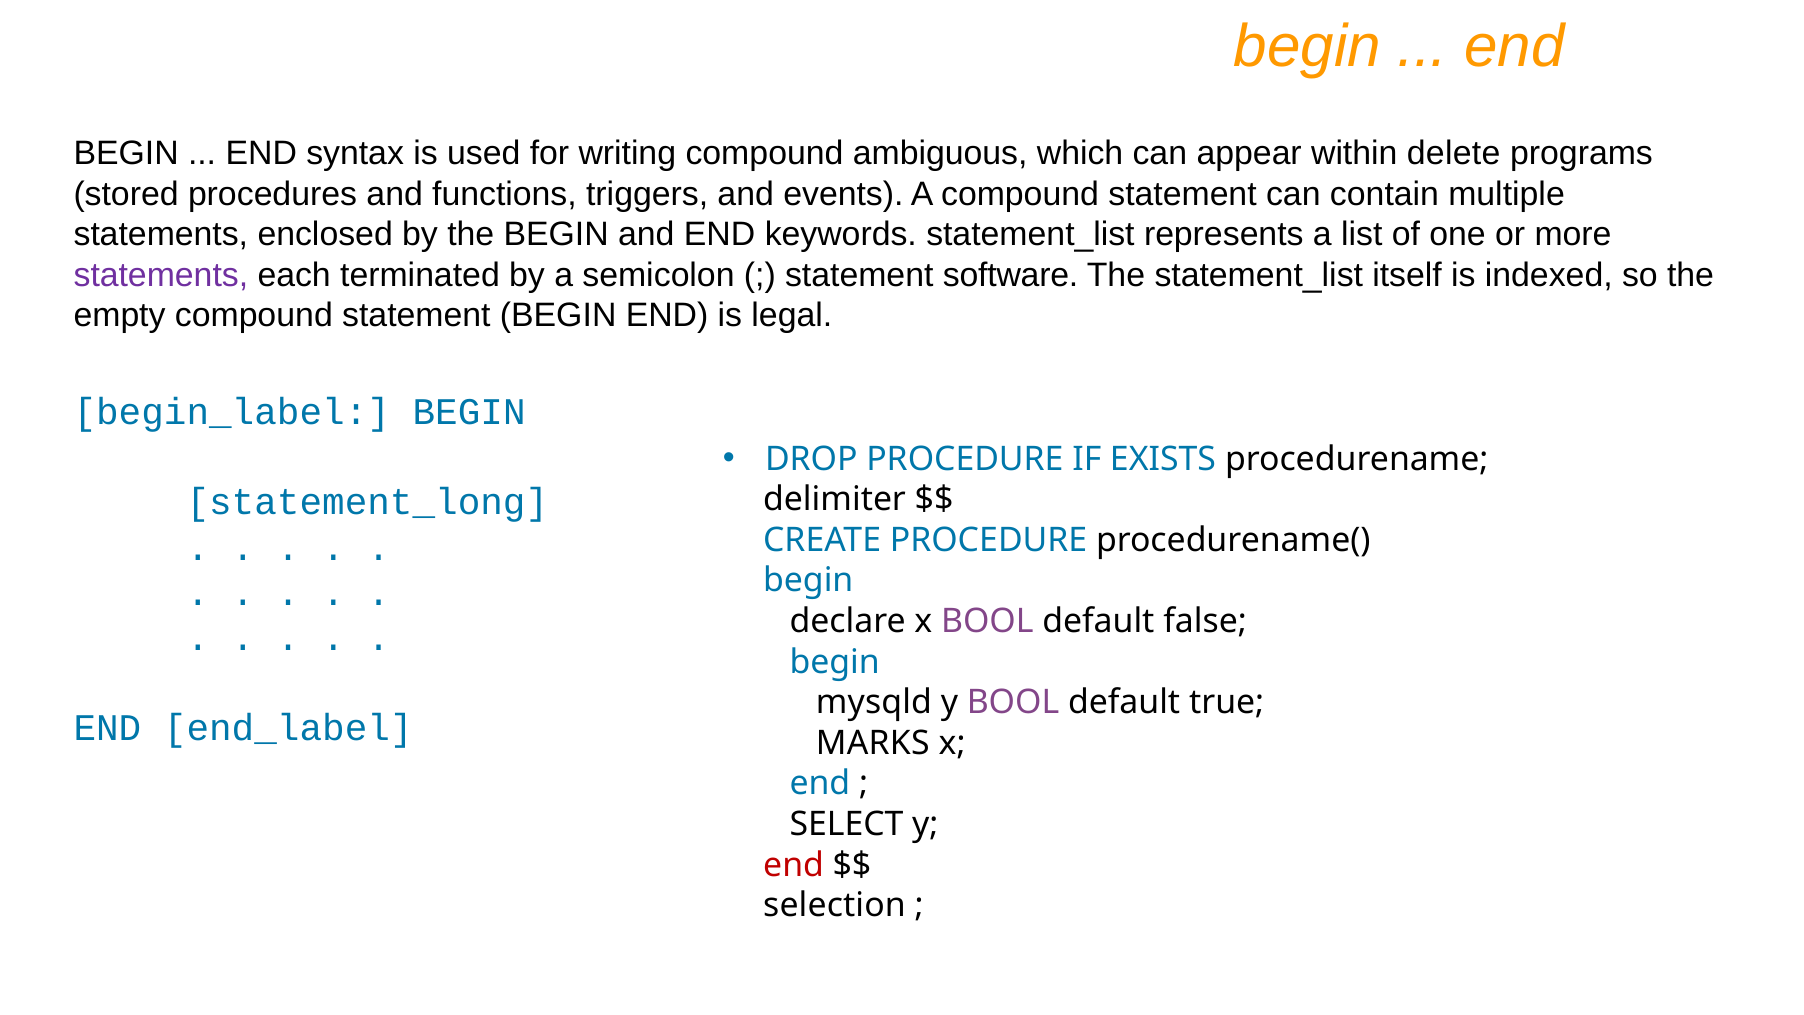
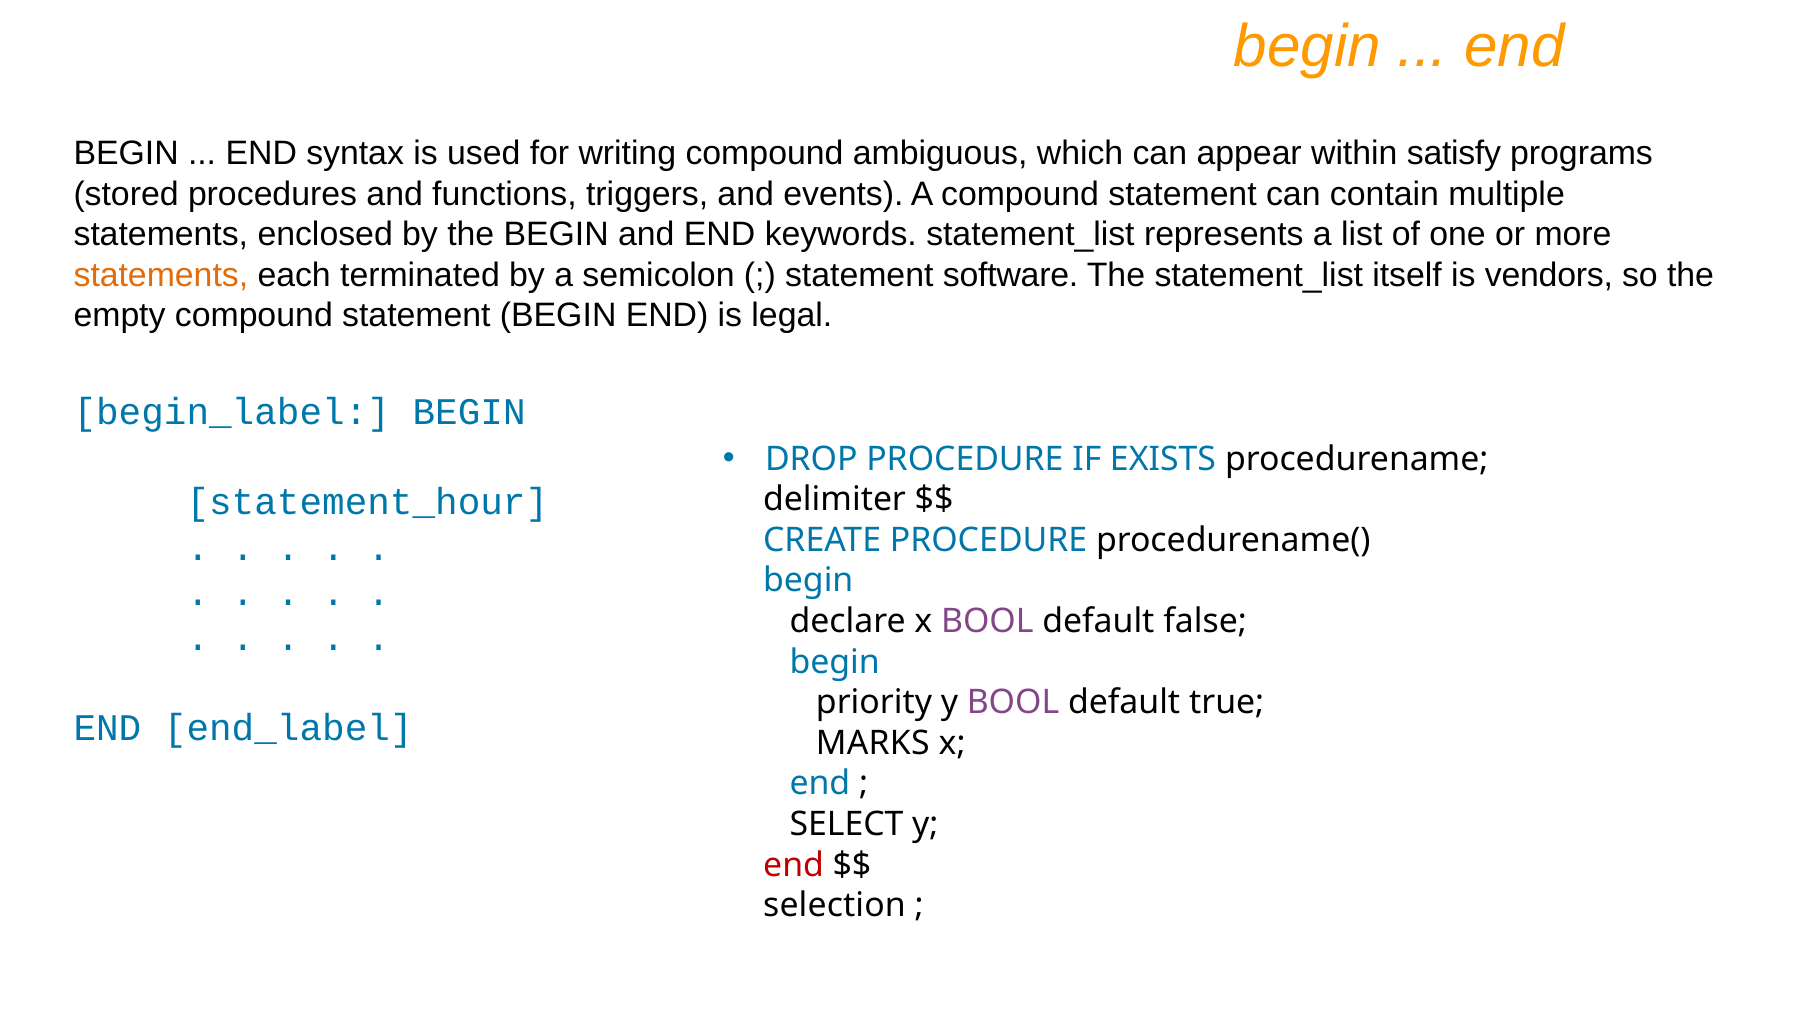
delete: delete -> satisfy
statements at (161, 275) colour: purple -> orange
indexed: indexed -> vendors
statement_long: statement_long -> statement_hour
mysqld: mysqld -> priority
